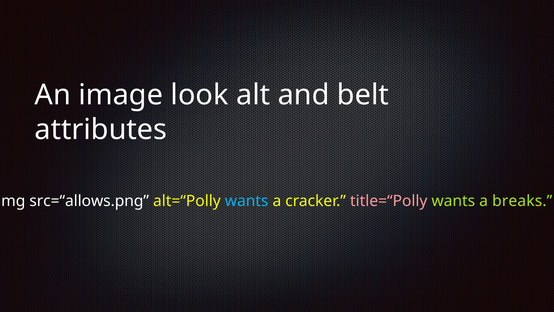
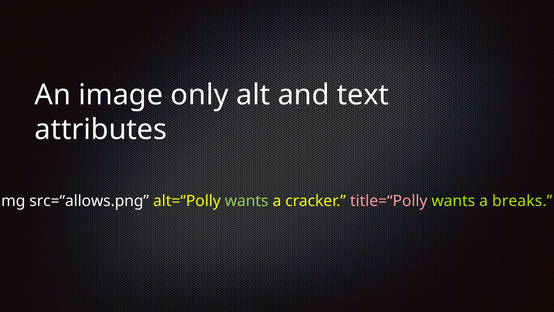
look: look -> only
belt: belt -> text
wants at (247, 201) colour: light blue -> light green
